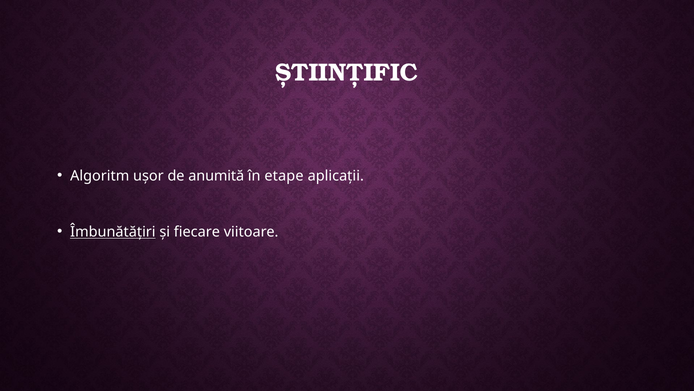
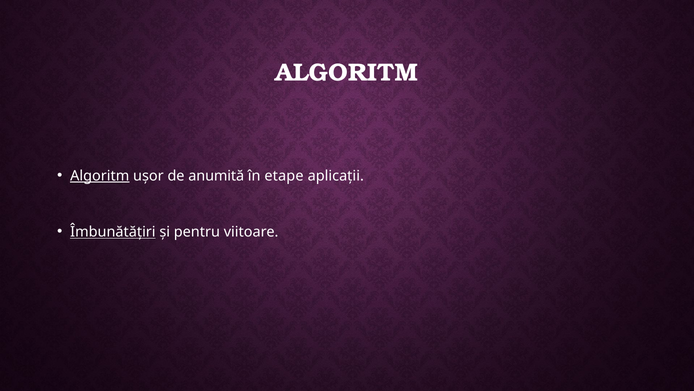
ȘTIINȚIFIC at (347, 72): ȘTIINȚIFIC -> ALGORITM
Algoritm at (100, 176) underline: none -> present
fiecare: fiecare -> pentru
